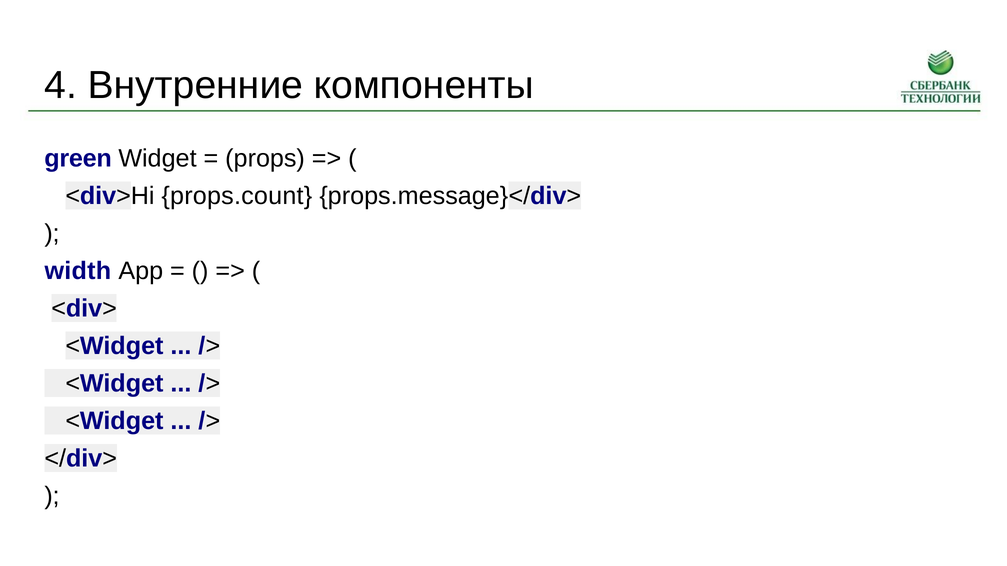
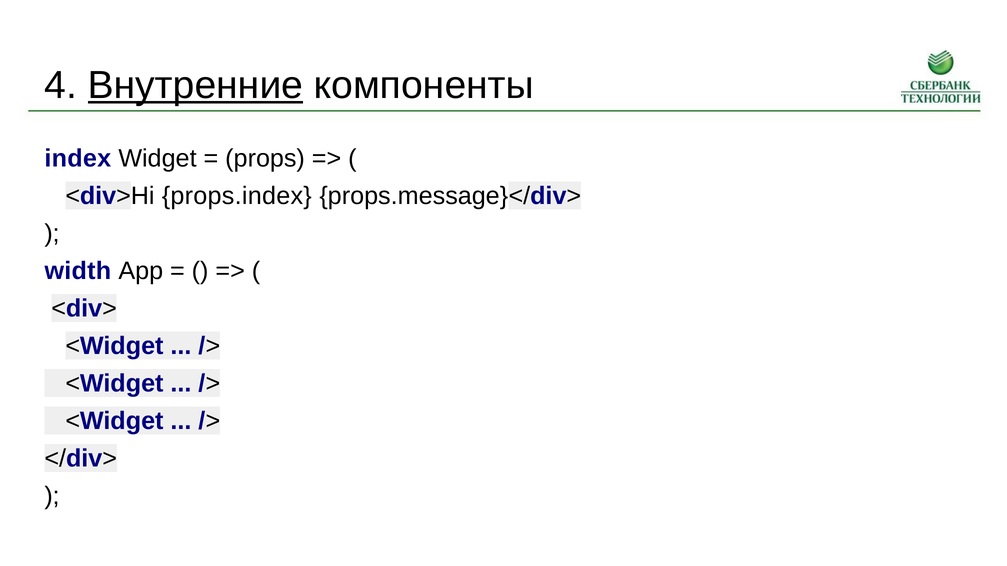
Внутренние underline: none -> present
green: green -> index
props.count: props.count -> props.index
